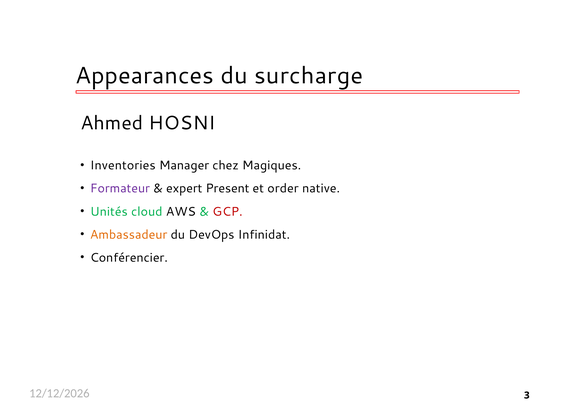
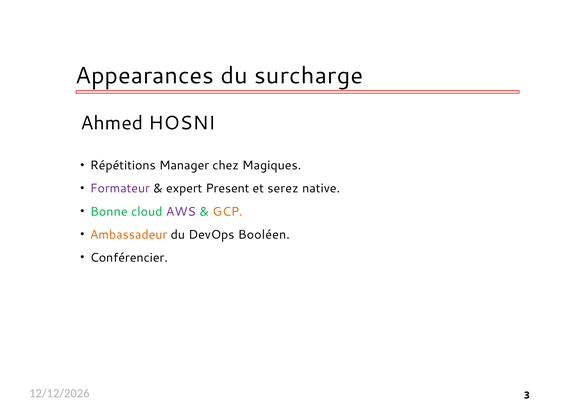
Inventories: Inventories -> Répétitions
order: order -> serez
Unités: Unités -> Bonne
AWS colour: black -> purple
GCP colour: red -> orange
Infinidat: Infinidat -> Booléen
